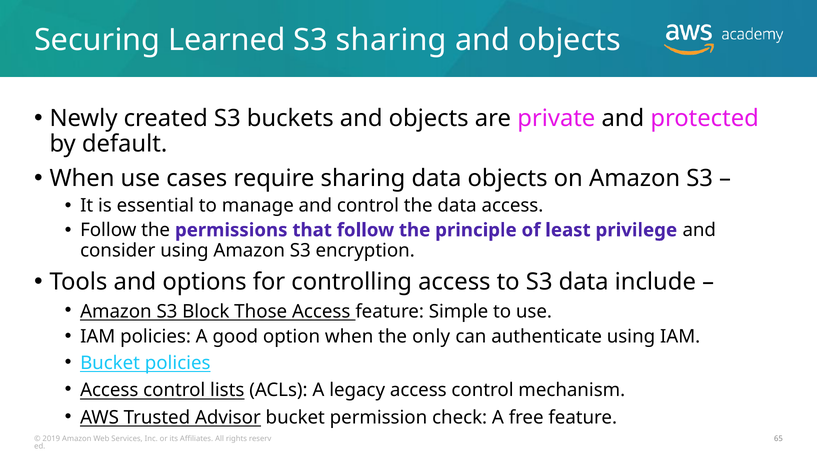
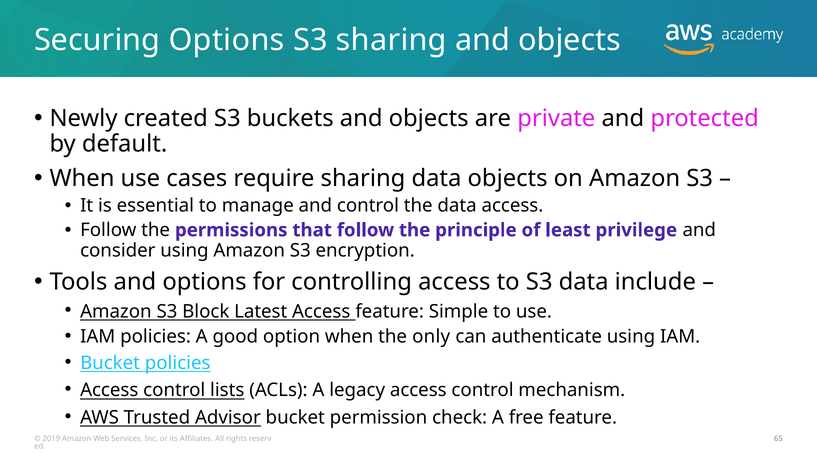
Securing Learned: Learned -> Options
Those: Those -> Latest
